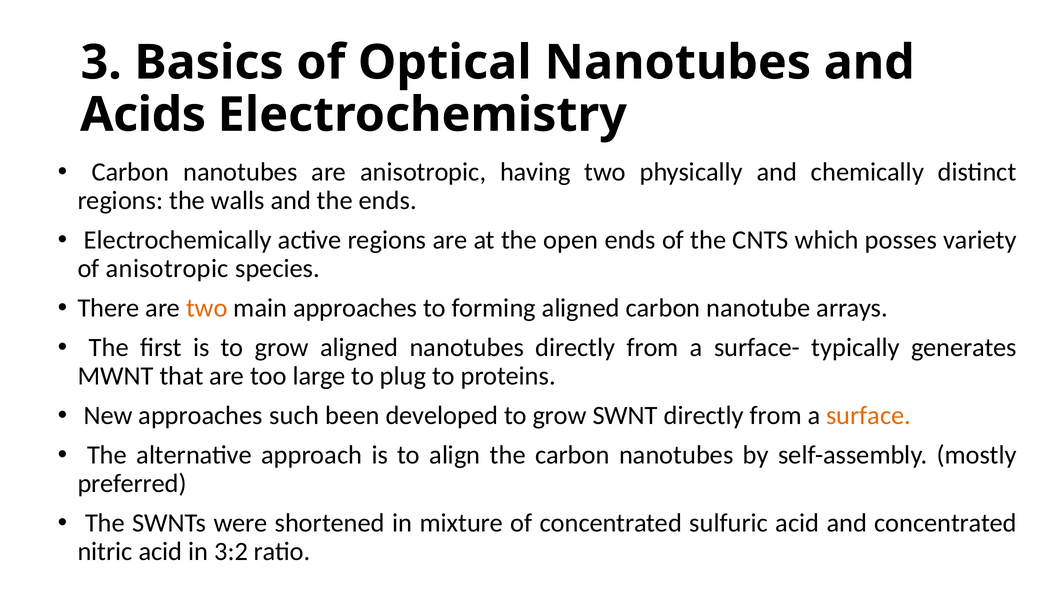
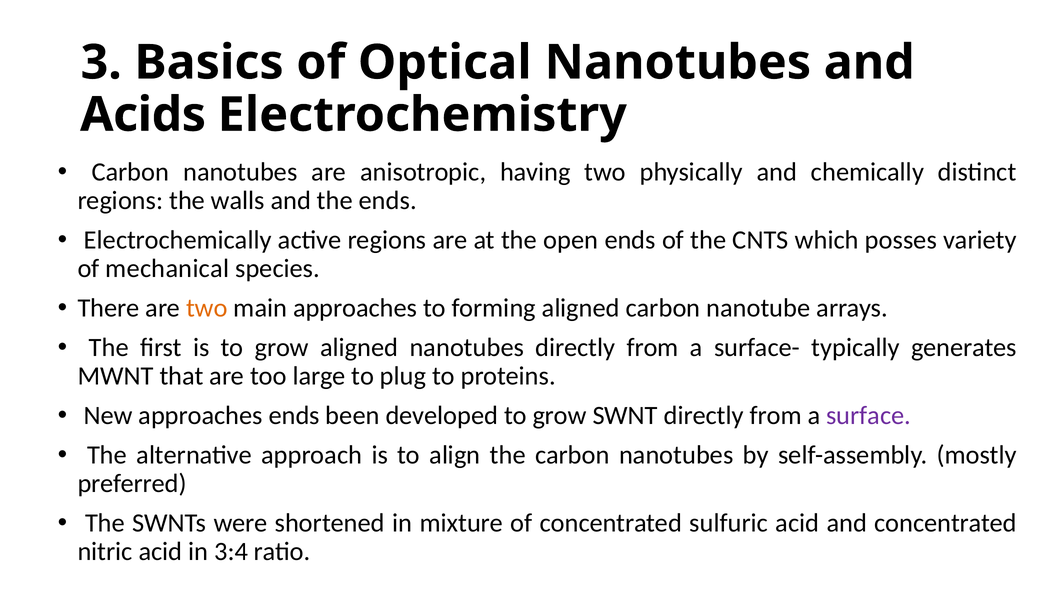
of anisotropic: anisotropic -> mechanical
approaches such: such -> ends
surface colour: orange -> purple
3:2: 3:2 -> 3:4
